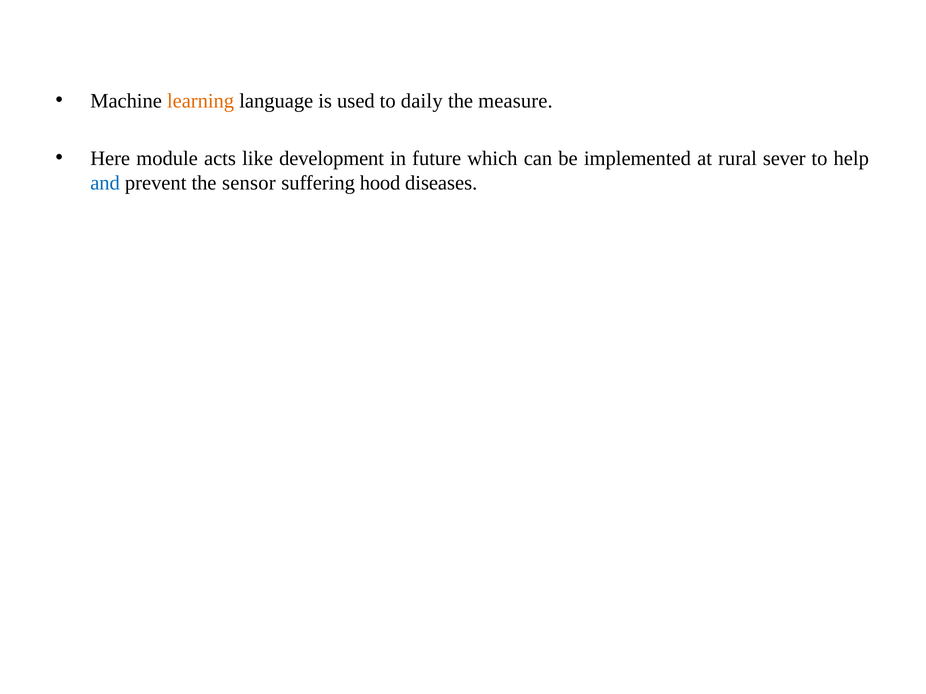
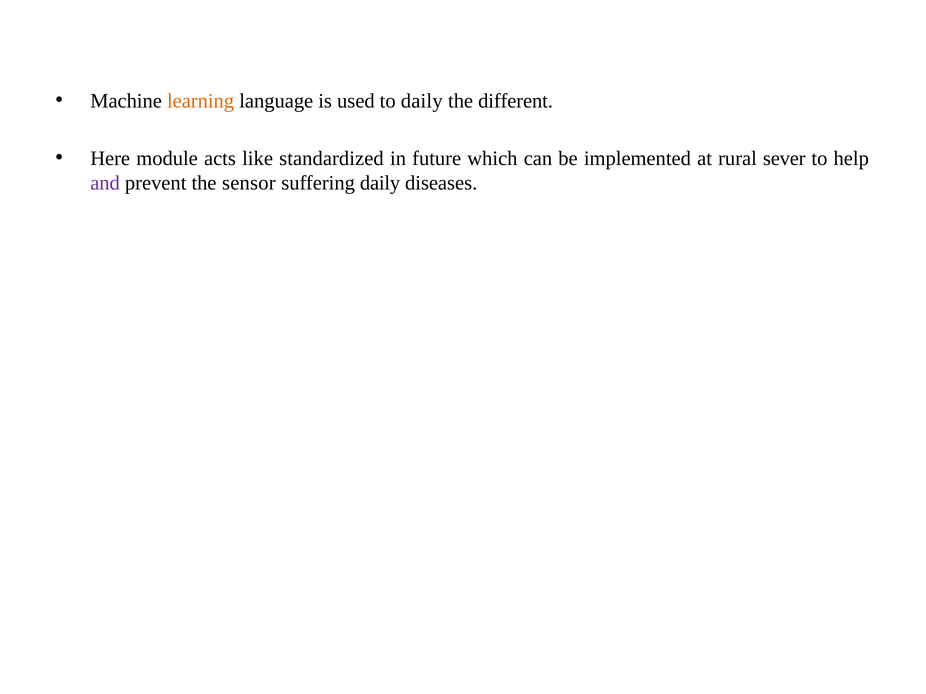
measure: measure -> different
development: development -> standardized
and colour: blue -> purple
suffering hood: hood -> daily
